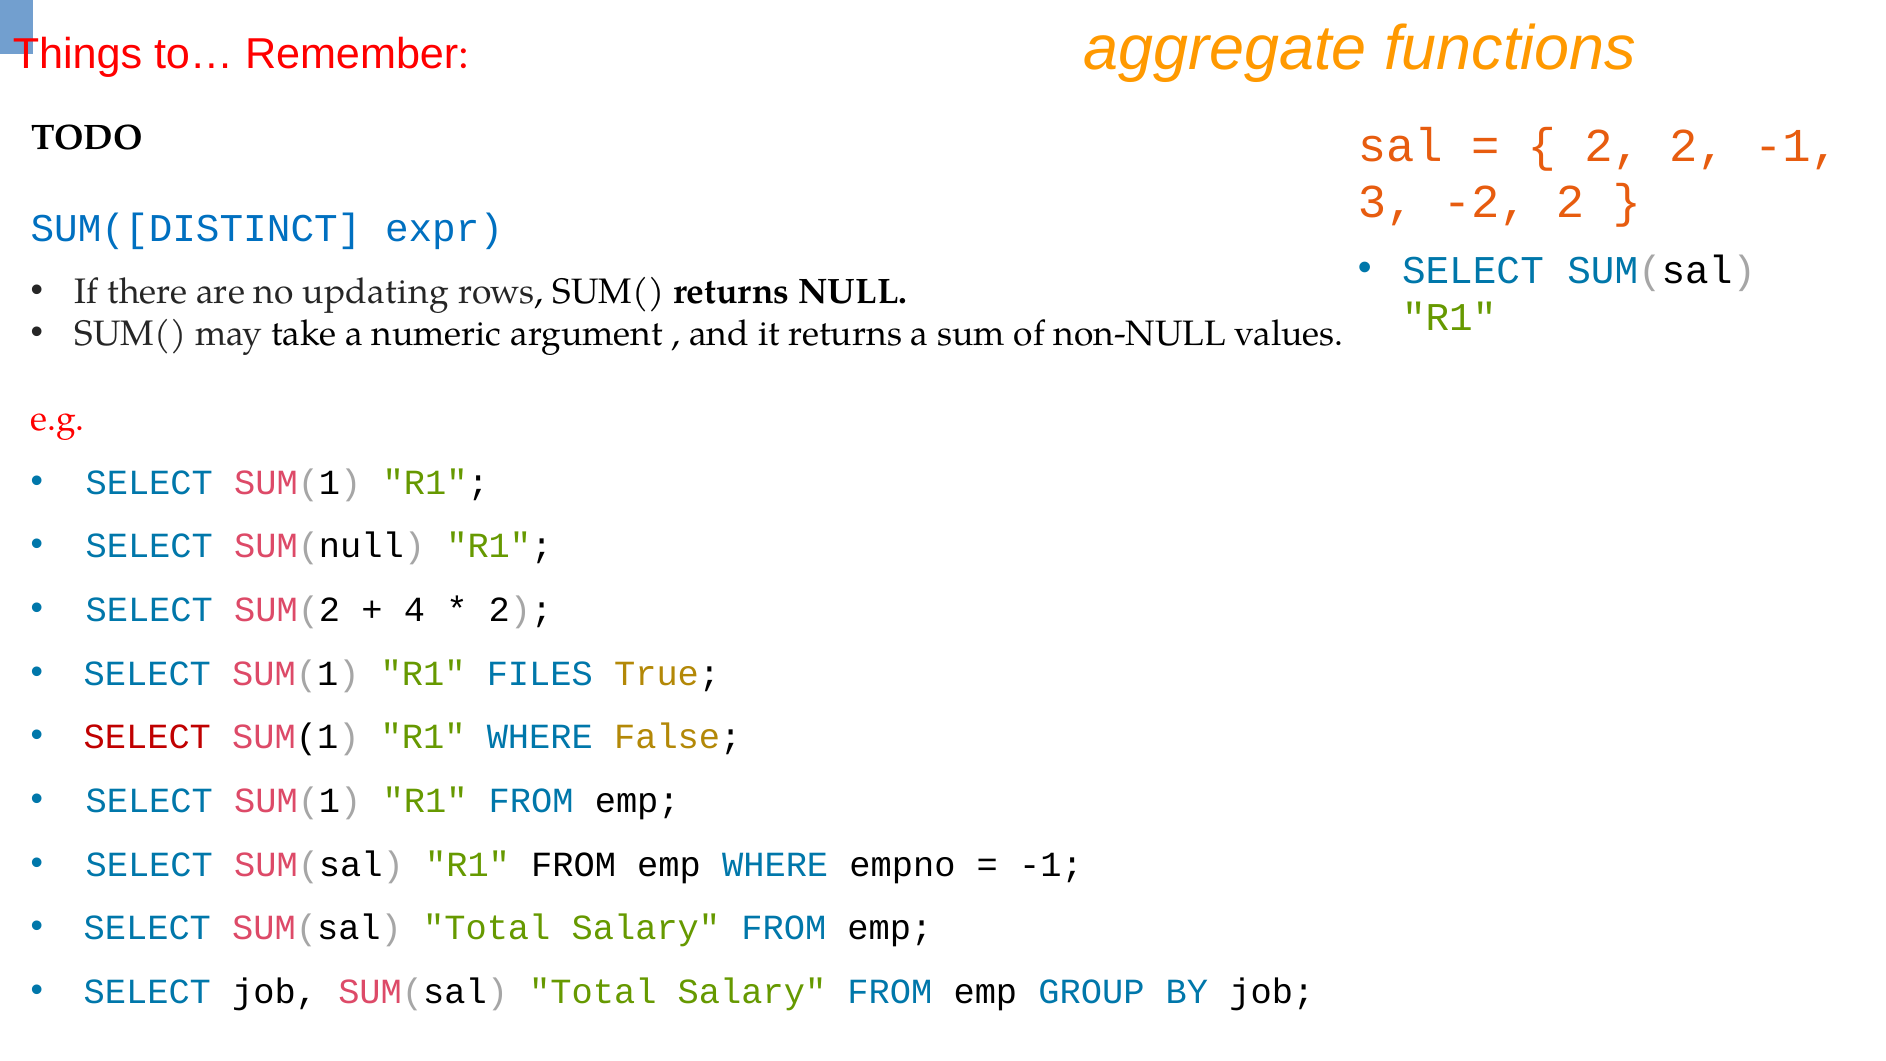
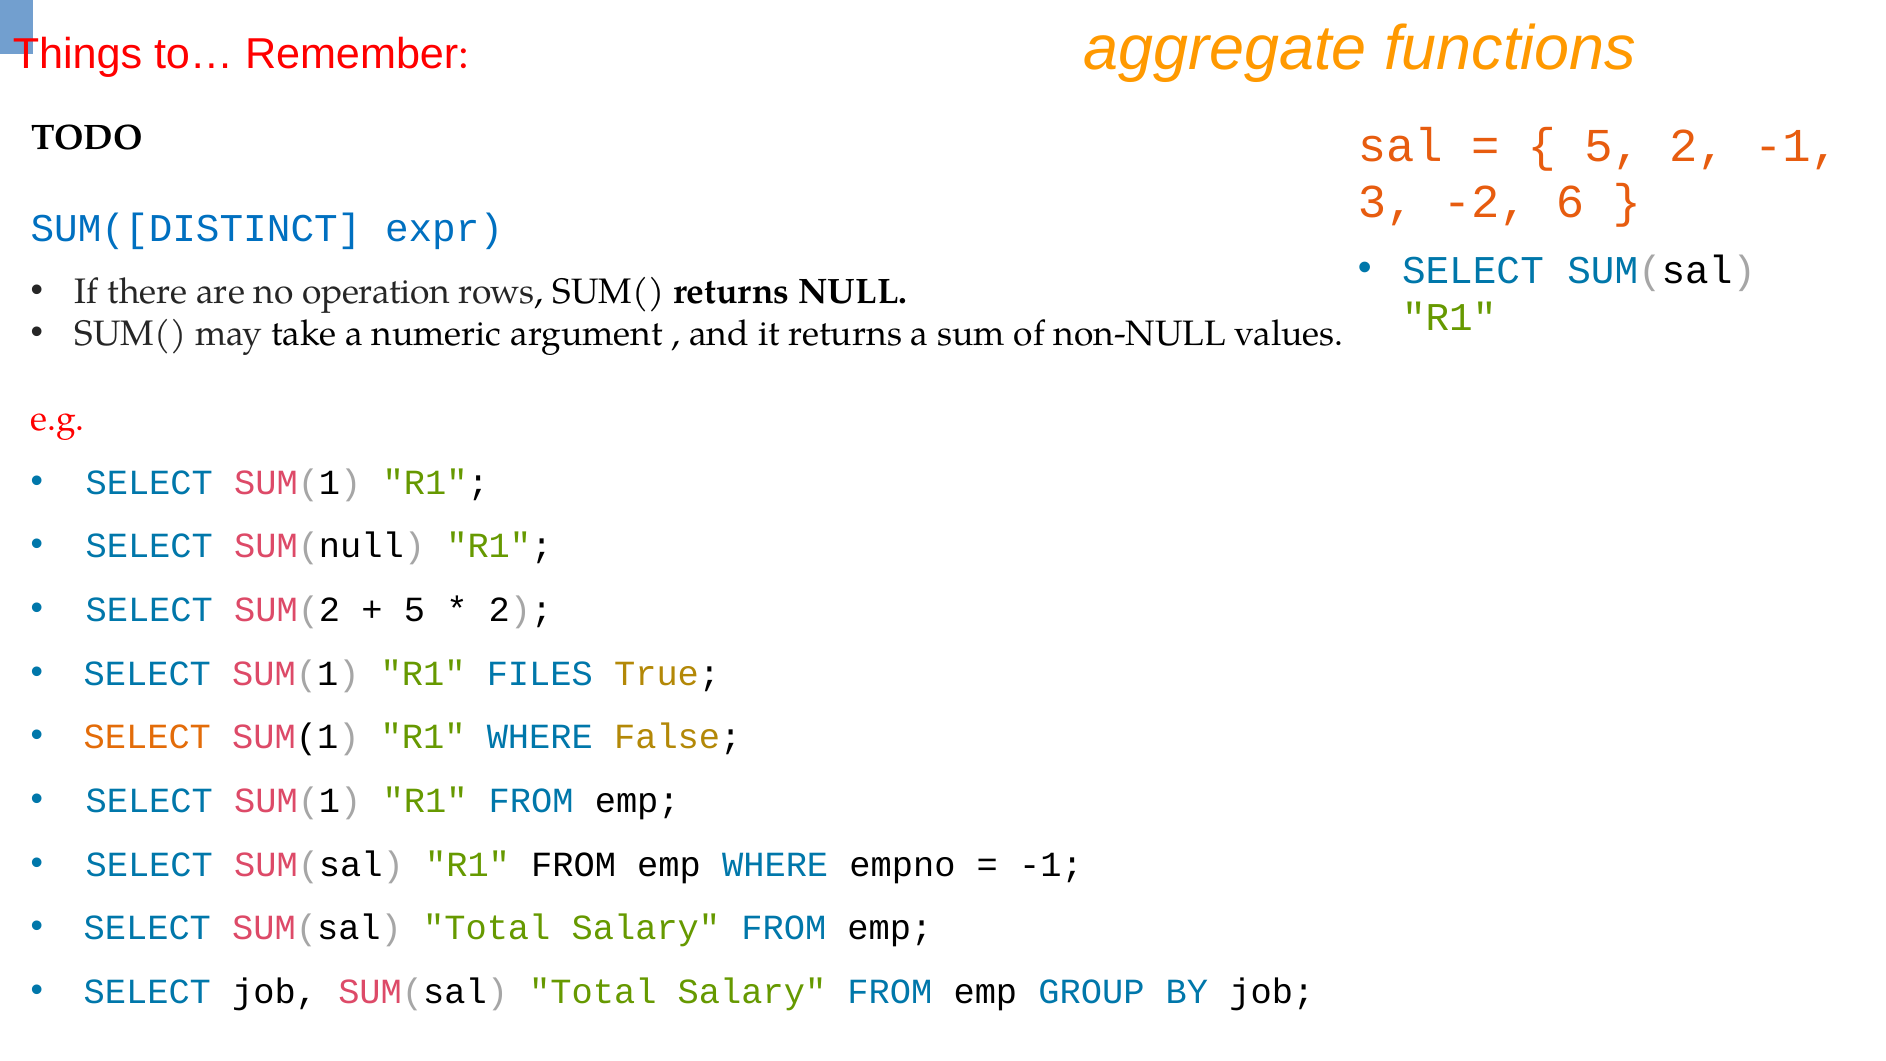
2 at (1613, 146): 2 -> 5
-2 2: 2 -> 6
updating: updating -> operation
4 at (414, 610): 4 -> 5
SELECT at (147, 737) colour: red -> orange
